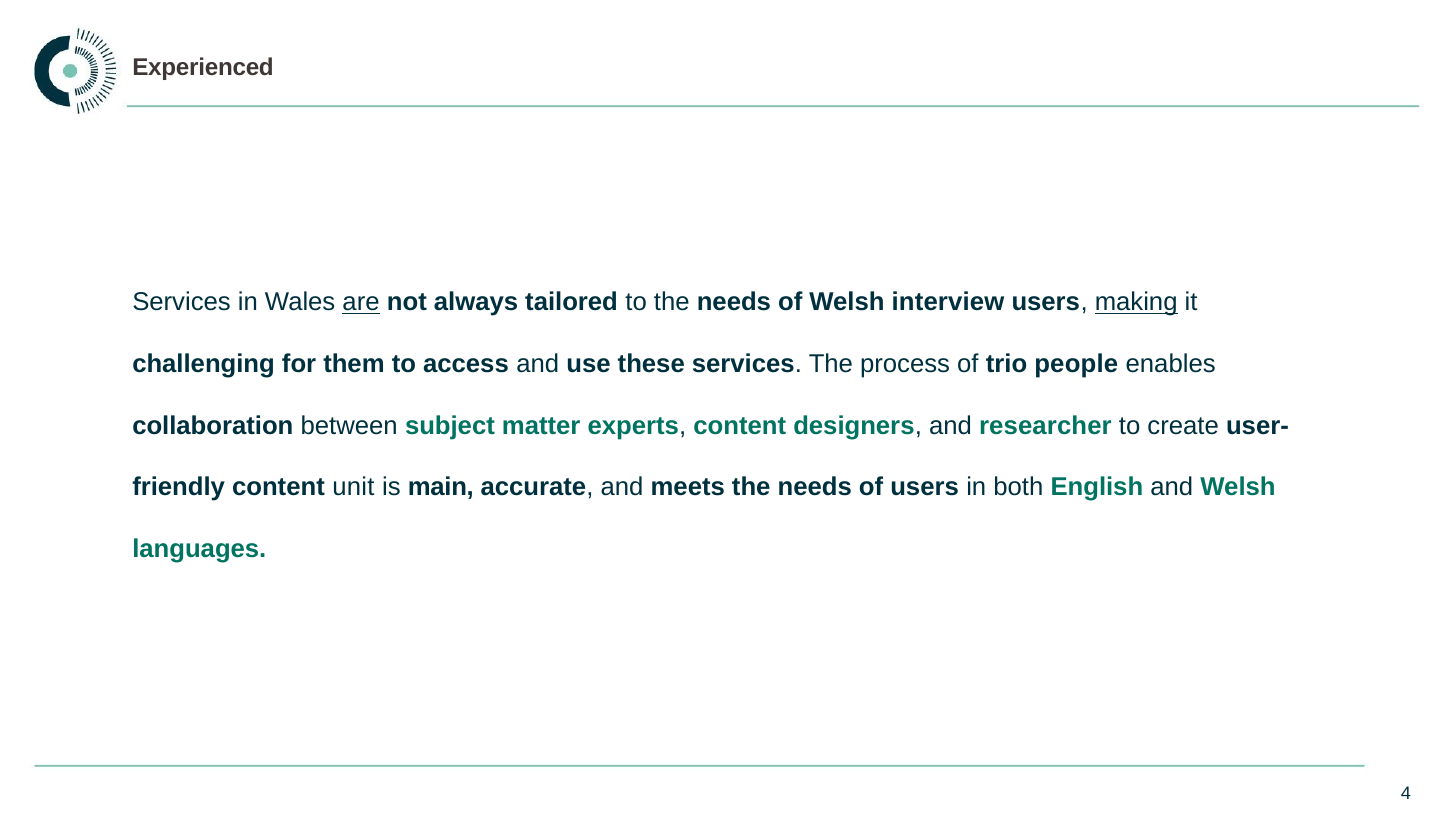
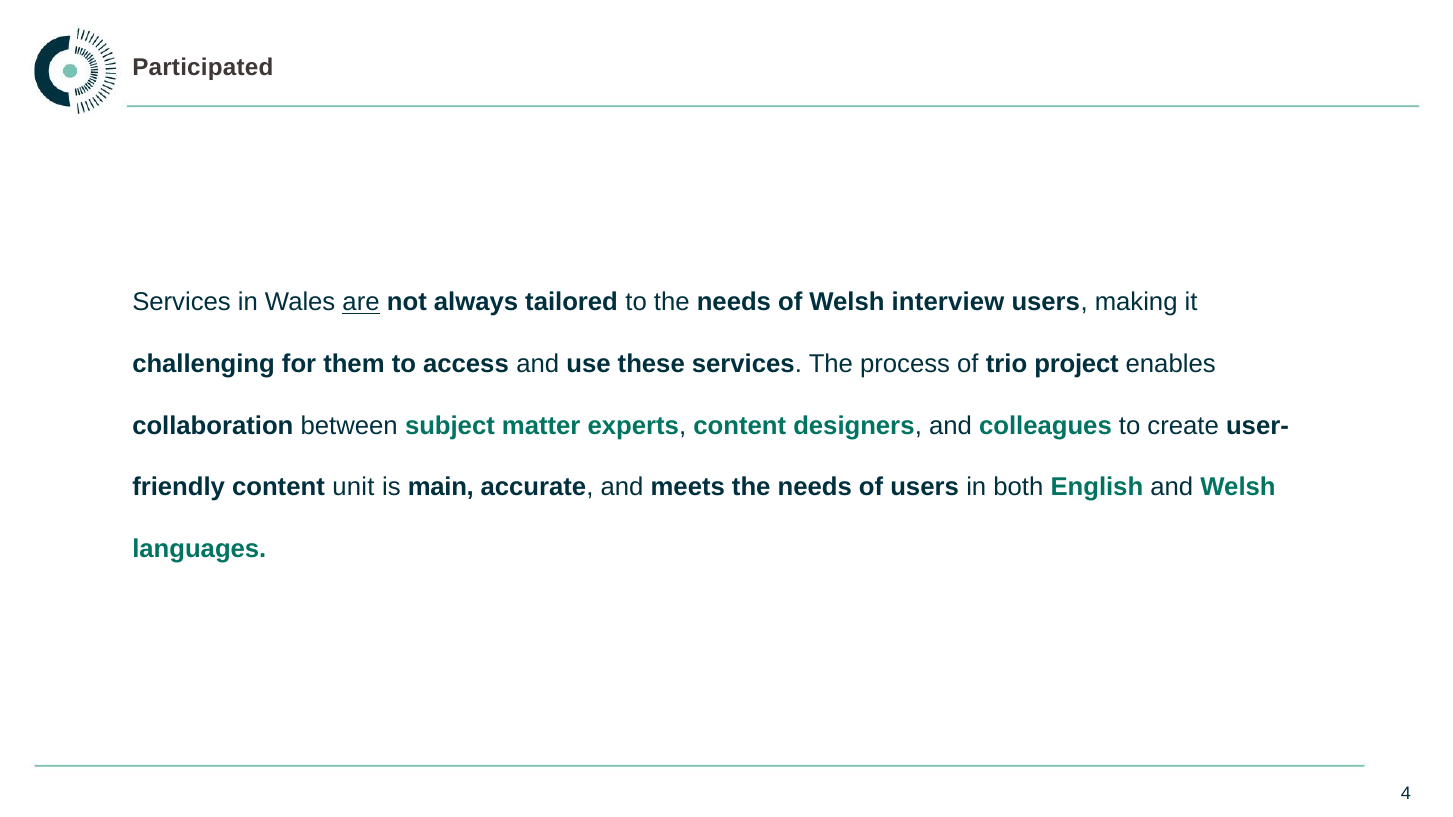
Experienced: Experienced -> Participated
making underline: present -> none
people: people -> project
researcher: researcher -> colleagues
